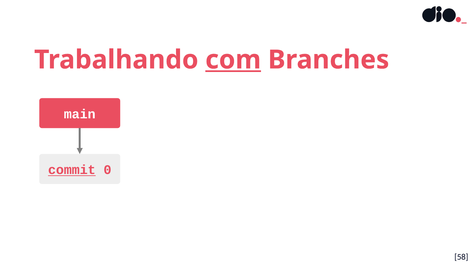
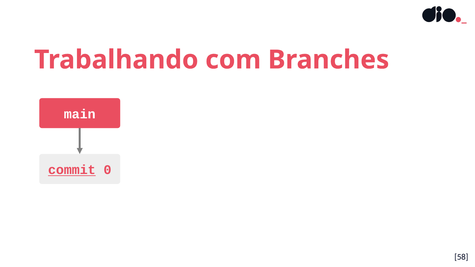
com underline: present -> none
